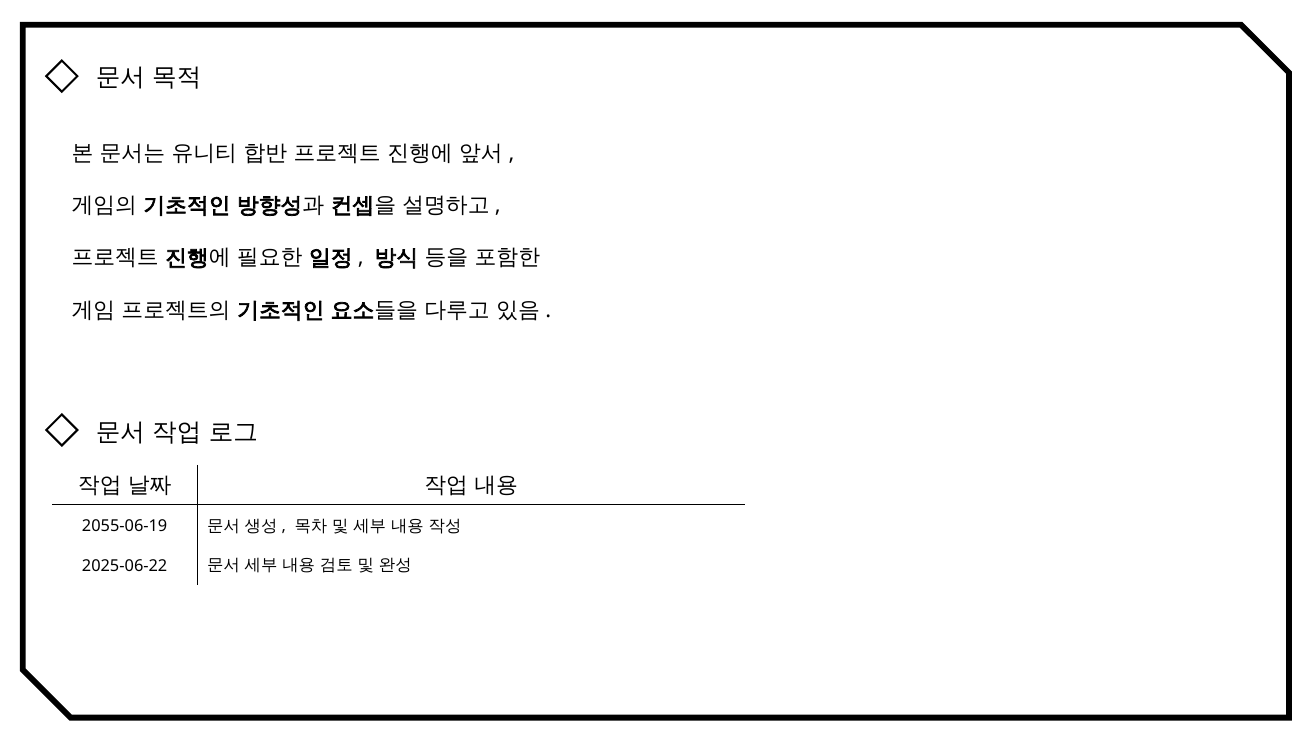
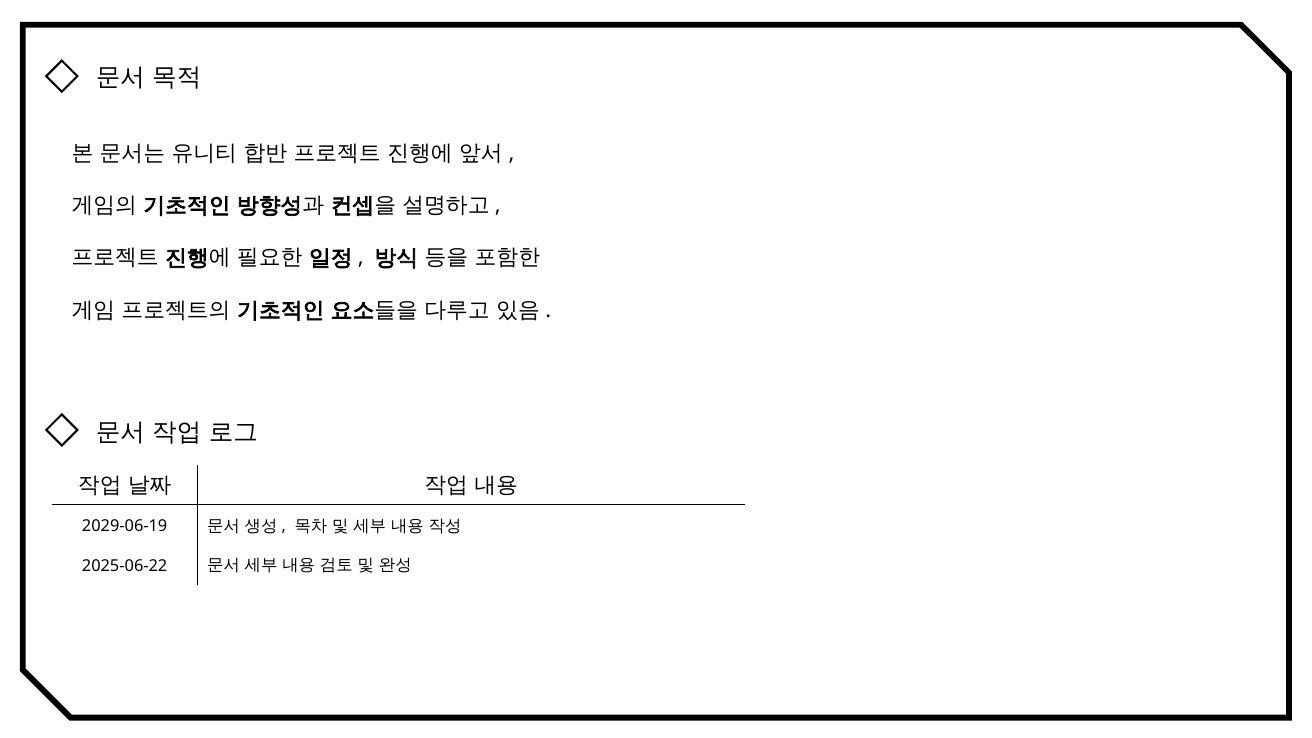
2055-06-19: 2055-06-19 -> 2029-06-19
